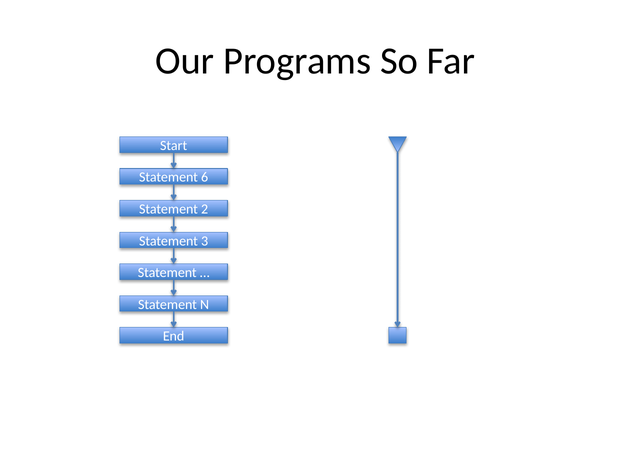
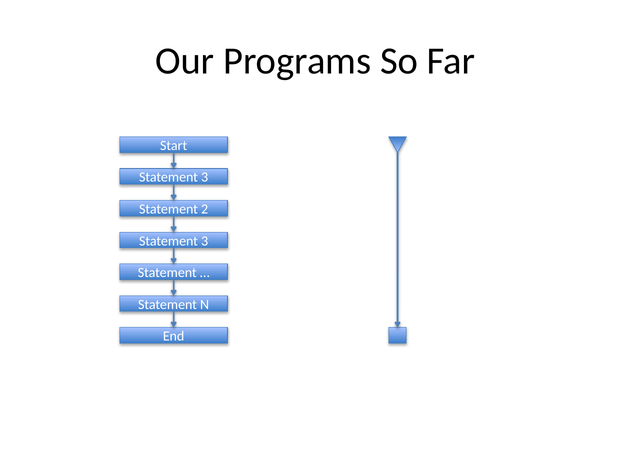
6 at (205, 177): 6 -> 3
